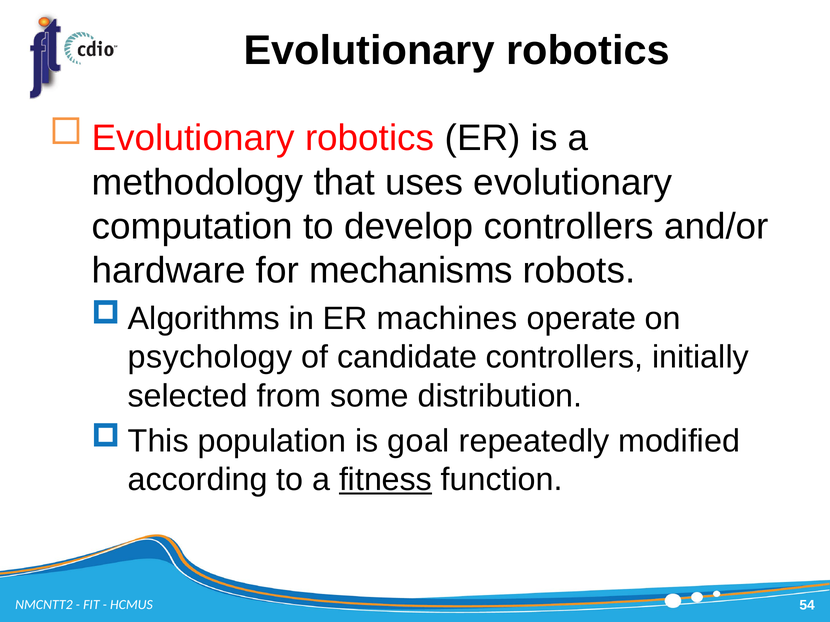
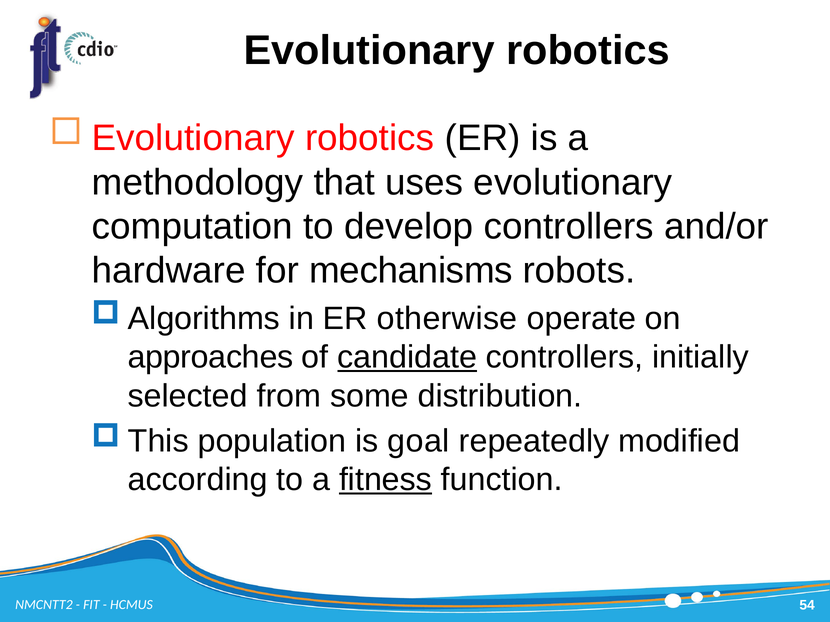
machines: machines -> otherwise
psychology: psychology -> approaches
candidate underline: none -> present
